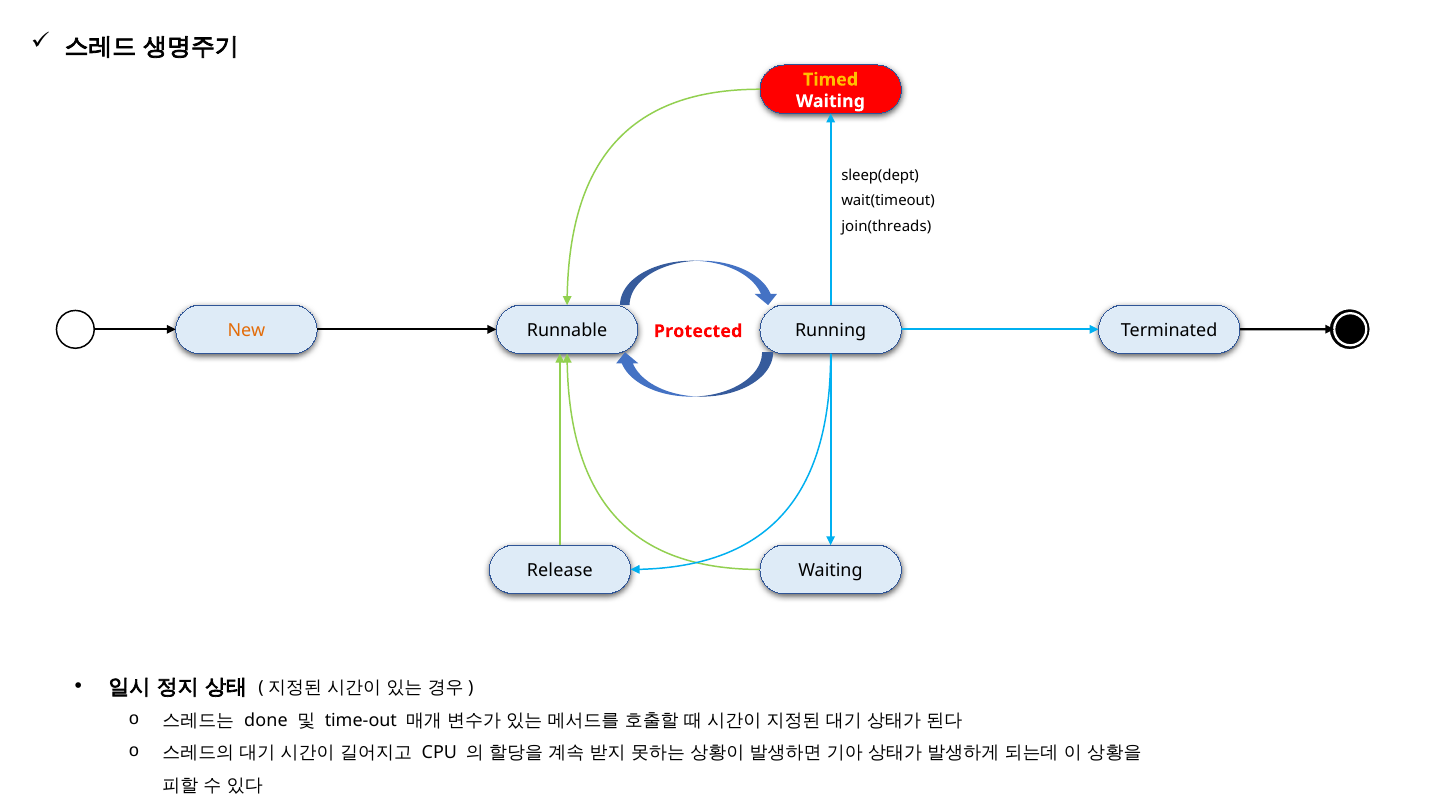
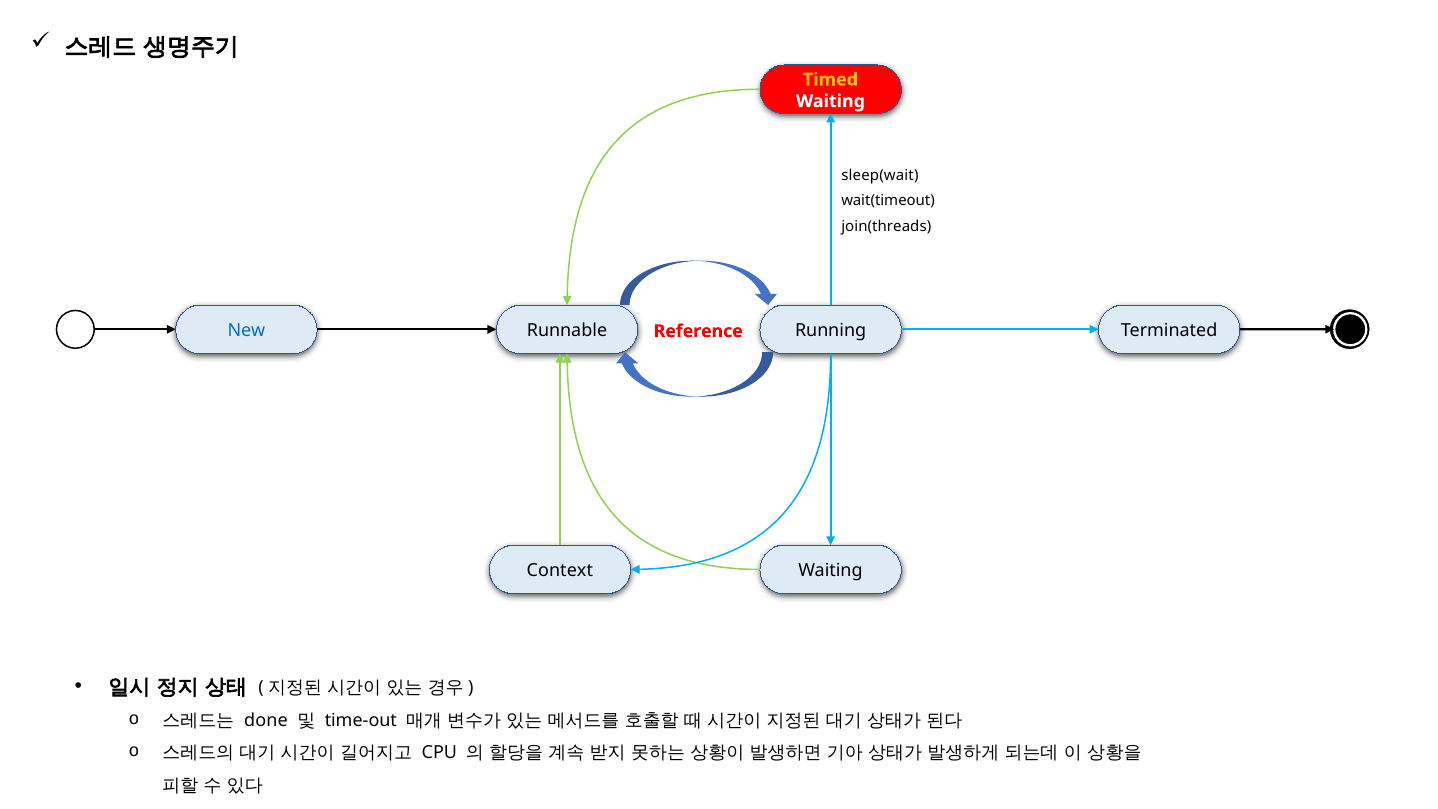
sleep(dept: sleep(dept -> sleep(wait
New colour: orange -> blue
Protected: Protected -> Reference
Release: Release -> Context
